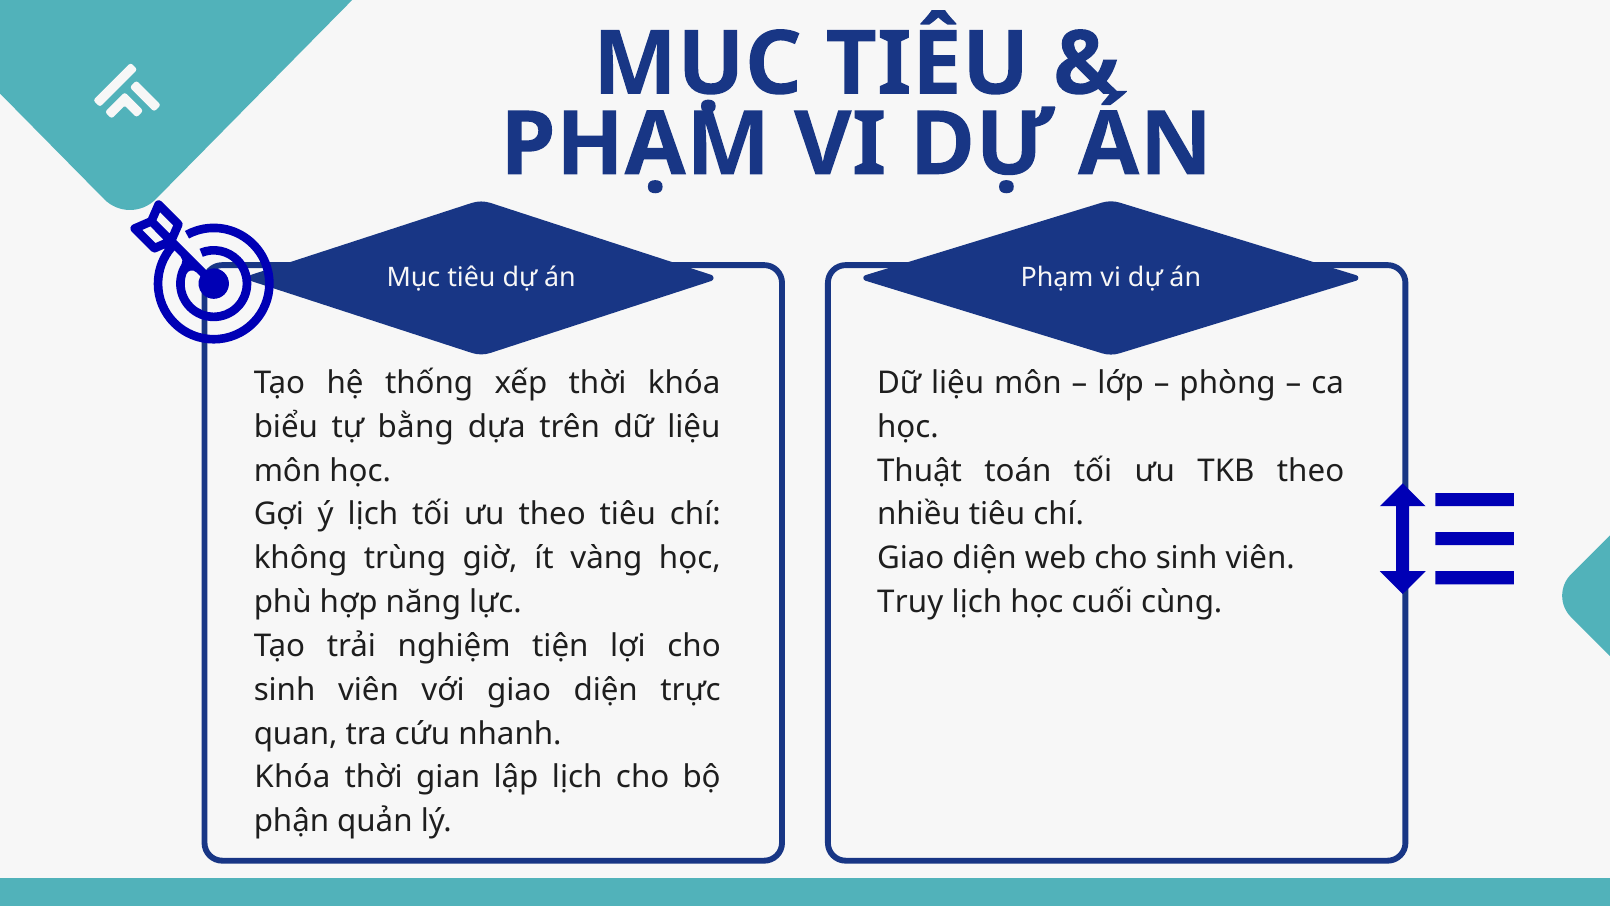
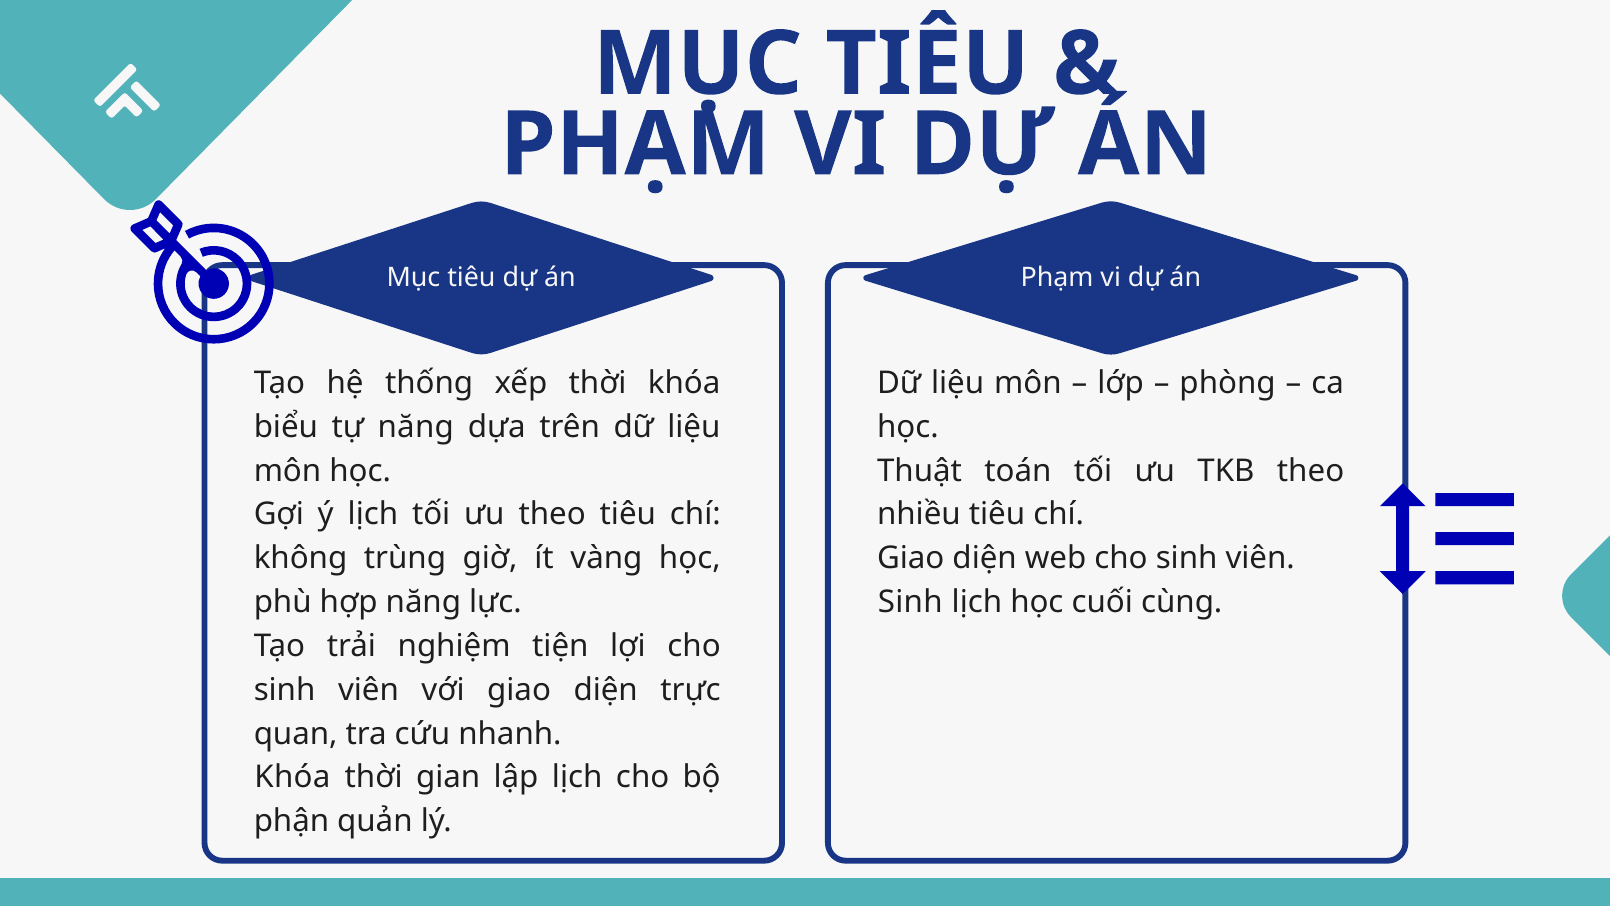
tự bằng: bằng -> năng
Truy at (910, 602): Truy -> Sinh
